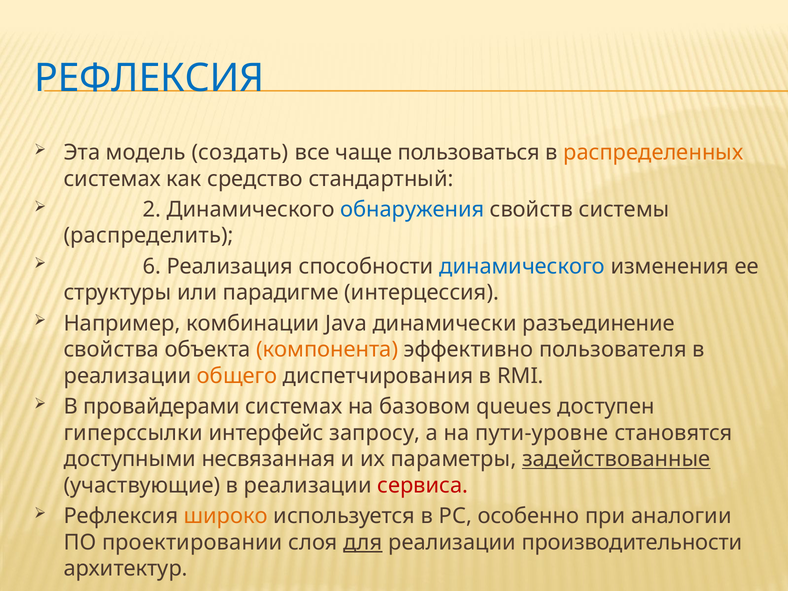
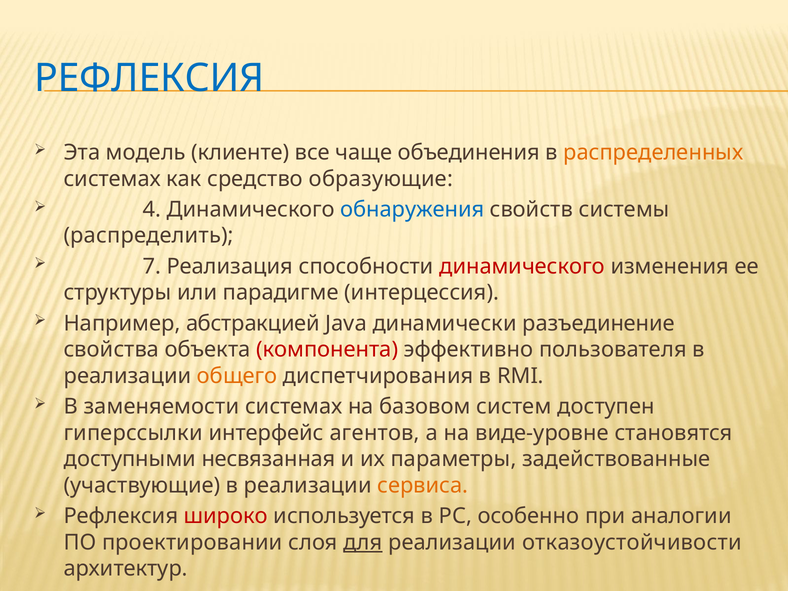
создать: создать -> клиенте
пользоваться: пользоваться -> объединения
стандартный: стандартный -> образующие
2: 2 -> 4
6: 6 -> 7
динамического at (522, 266) colour: blue -> red
комбинации: комбинации -> абстракцией
компонента colour: orange -> red
провайдерами: провайдерами -> заменяемости
queues: queues -> систем
запросу: запросу -> агентов
пути-уровне: пути-уровне -> виде-уровне
задействованные underline: present -> none
сервиса colour: red -> orange
широко colour: orange -> red
производительности: производительности -> отказоустойчивости
